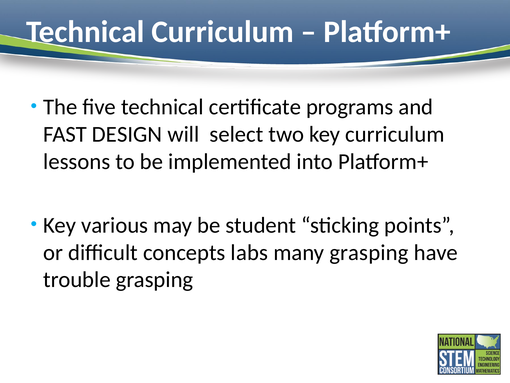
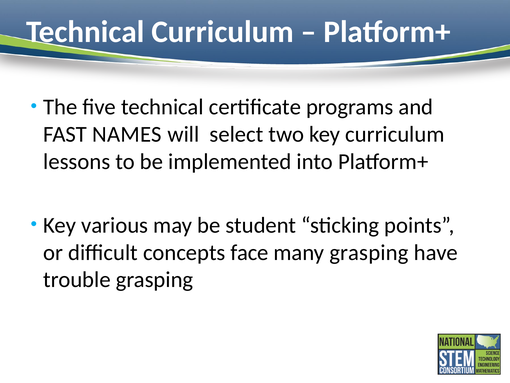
DESIGN: DESIGN -> NAMES
labs: labs -> face
